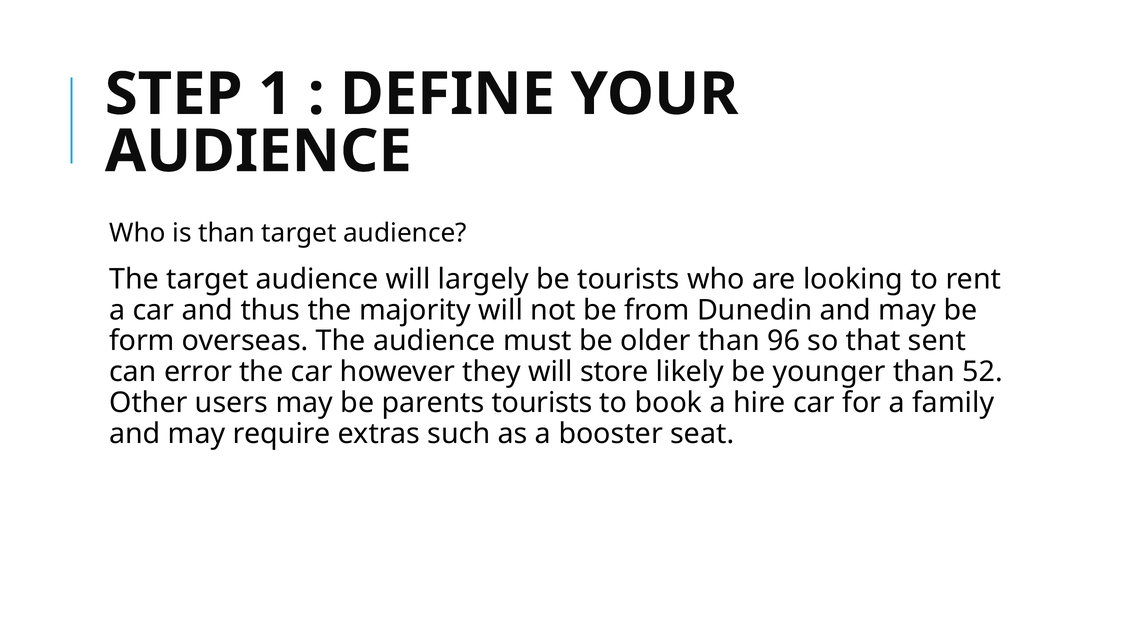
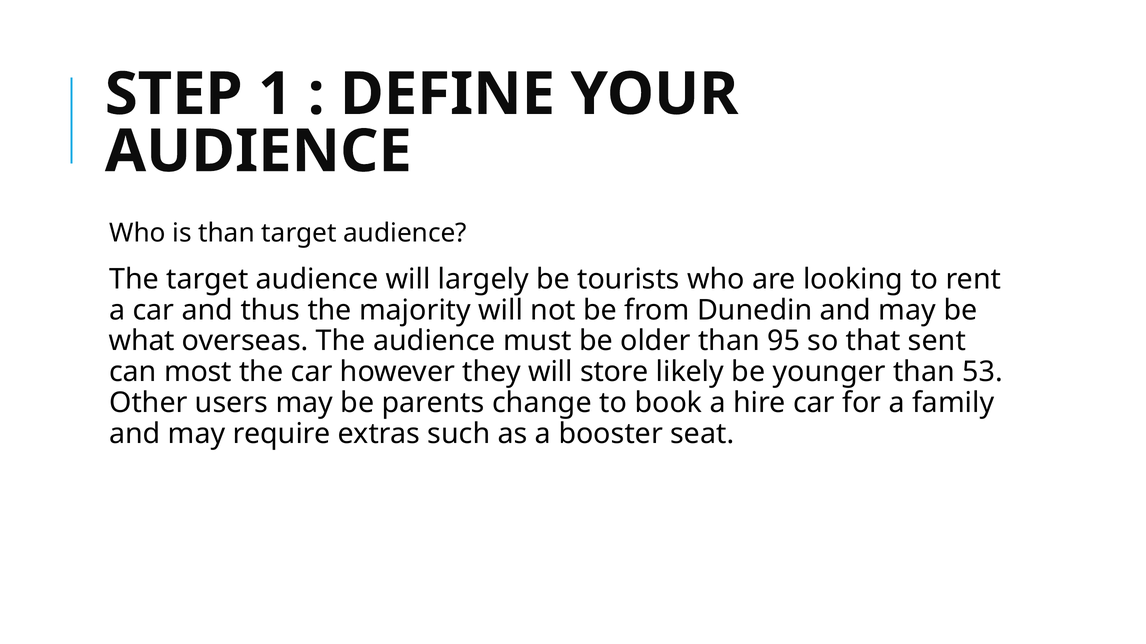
form: form -> what
96: 96 -> 95
error: error -> most
52: 52 -> 53
parents tourists: tourists -> change
